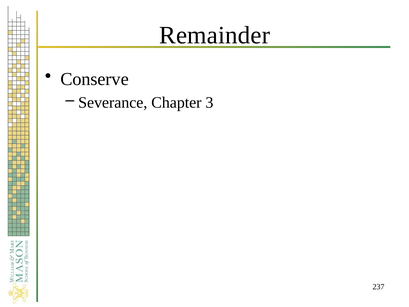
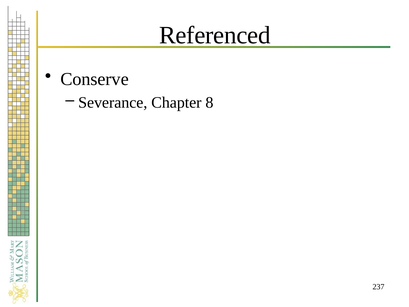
Remainder: Remainder -> Referenced
3: 3 -> 8
